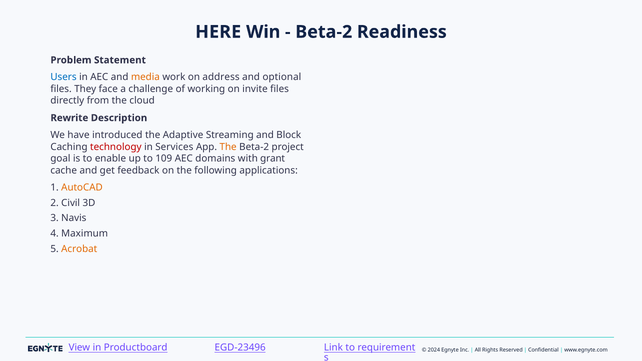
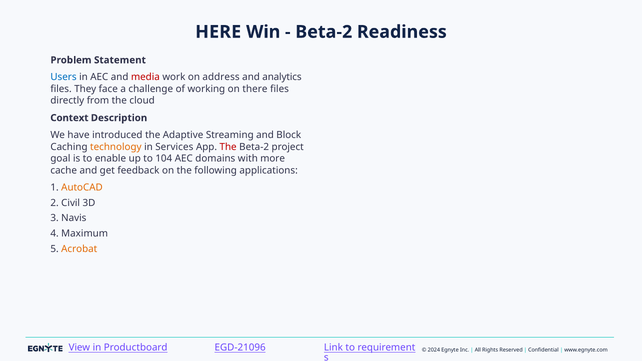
media colour: orange -> red
optional: optional -> analytics
invite: invite -> there
Rewrite: Rewrite -> Context
technology colour: red -> orange
The at (228, 147) colour: orange -> red
109: 109 -> 104
grant: grant -> more
EGD-23496: EGD-23496 -> EGD-21096
